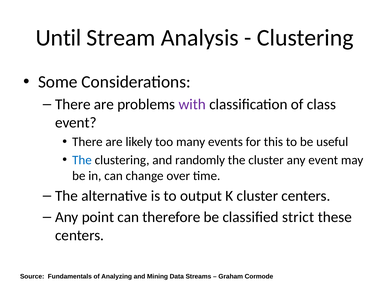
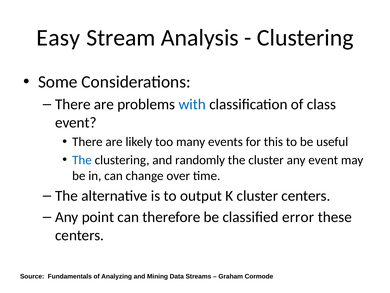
Until: Until -> Easy
with colour: purple -> blue
strict: strict -> error
